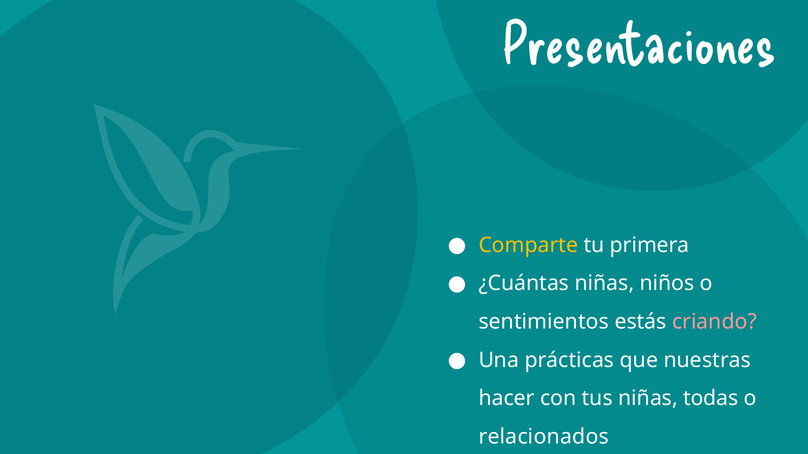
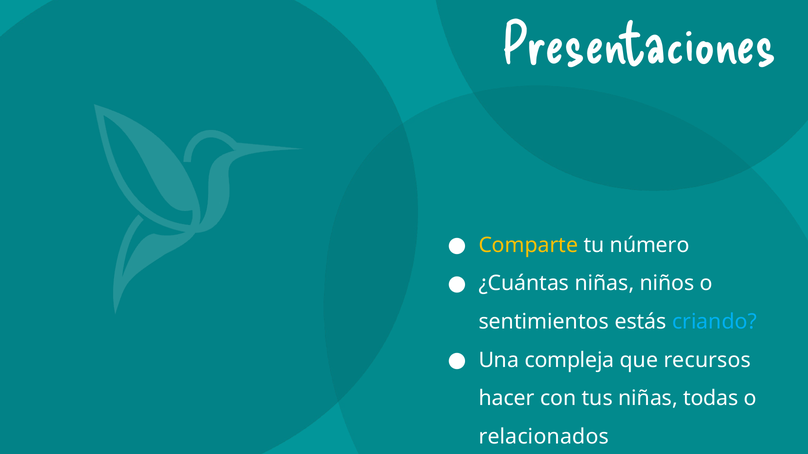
primera: primera -> número
criando colour: pink -> light blue
prácticas: prácticas -> compleja
nuestras: nuestras -> recursos
